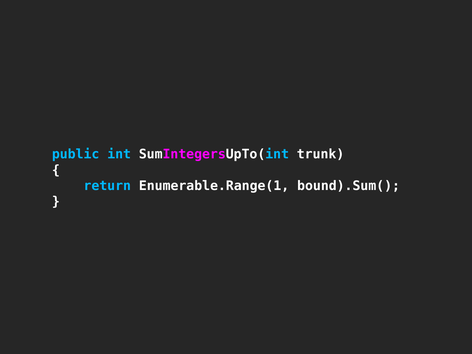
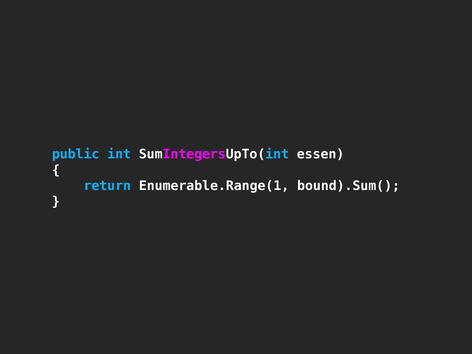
trunk: trunk -> essen
